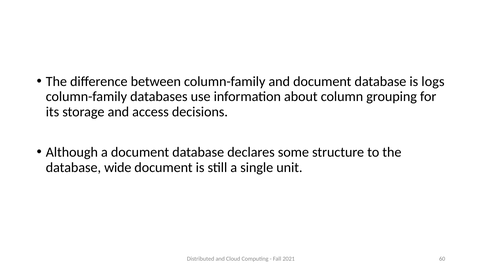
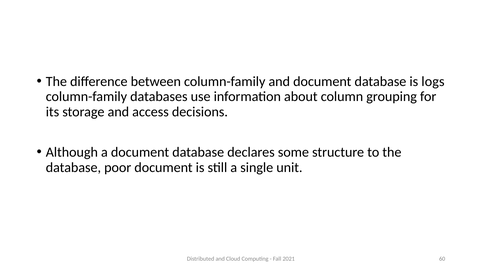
wide: wide -> poor
